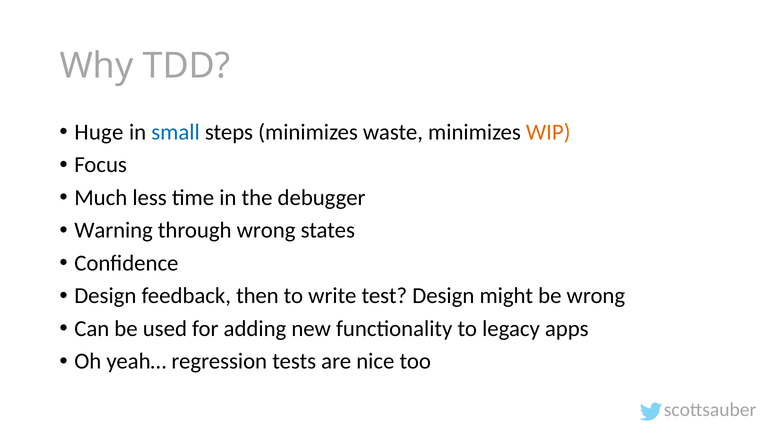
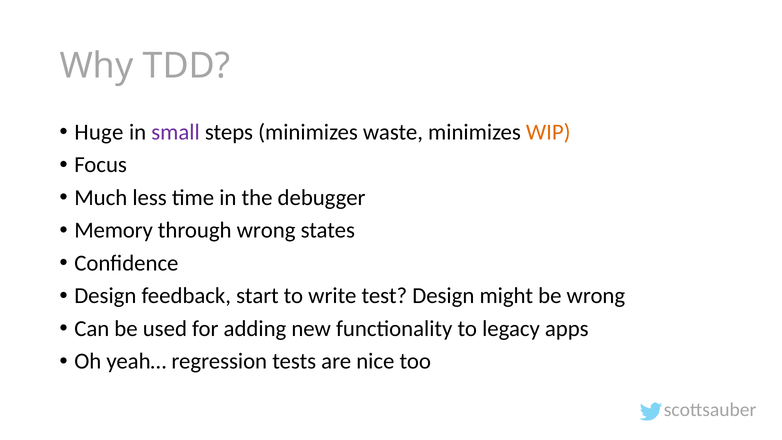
small colour: blue -> purple
Warning: Warning -> Memory
then: then -> start
